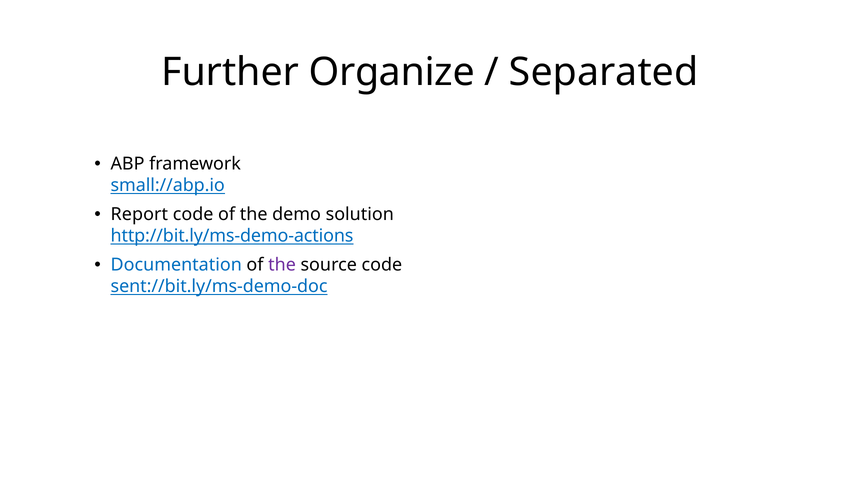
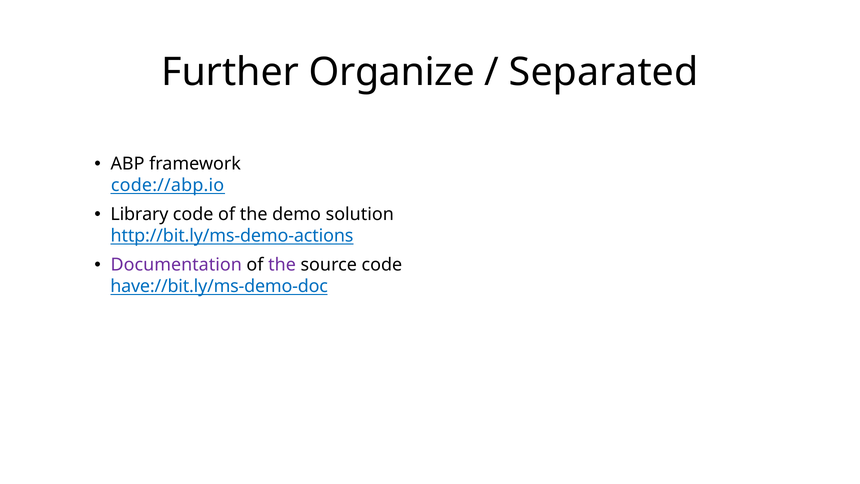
small://abp.io: small://abp.io -> code://abp.io
Report: Report -> Library
Documentation colour: blue -> purple
sent://bit.ly/ms-demo-doc: sent://bit.ly/ms-demo-doc -> have://bit.ly/ms-demo-doc
